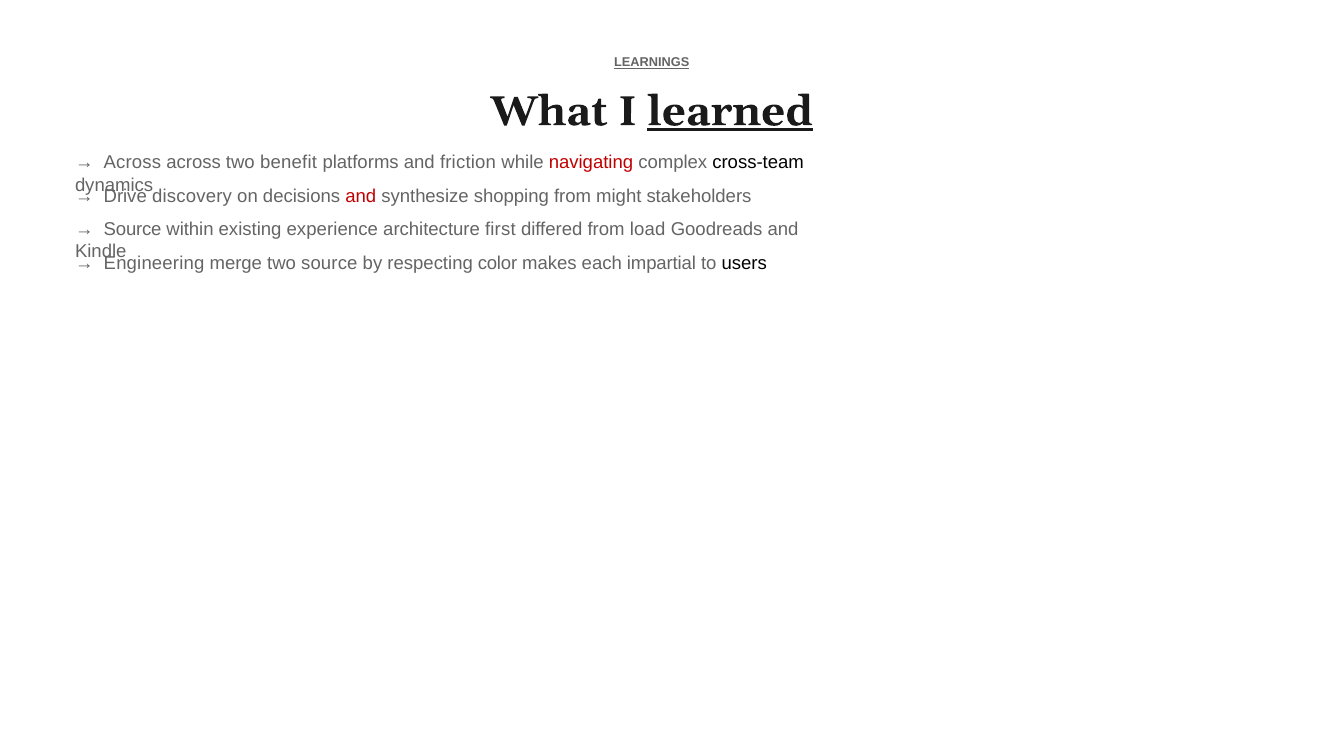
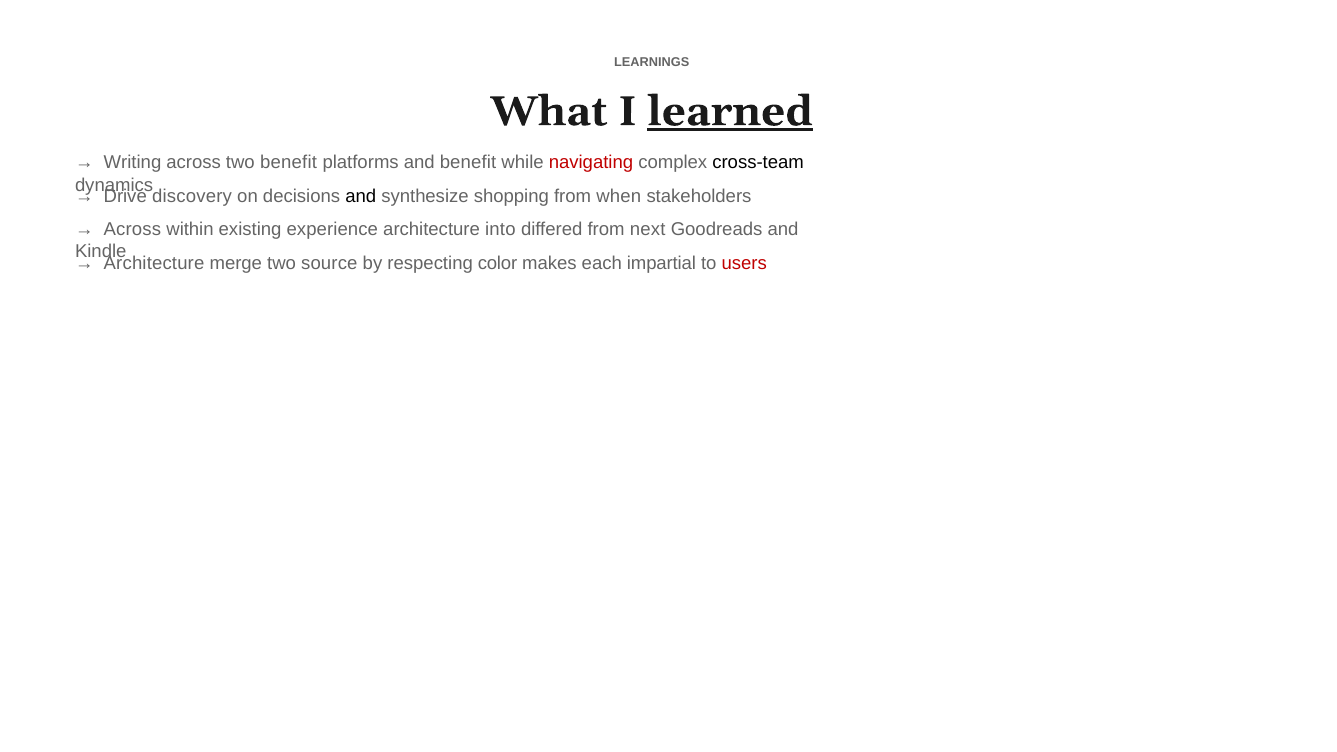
LEARNINGS underline: present -> none
Across at (132, 163): Across -> Writing
and friction: friction -> benefit
and at (361, 196) colour: red -> black
might: might -> when
Source at (133, 230): Source -> Across
first: first -> into
load: load -> next
Engineering at (154, 263): Engineering -> Architecture
users colour: black -> red
